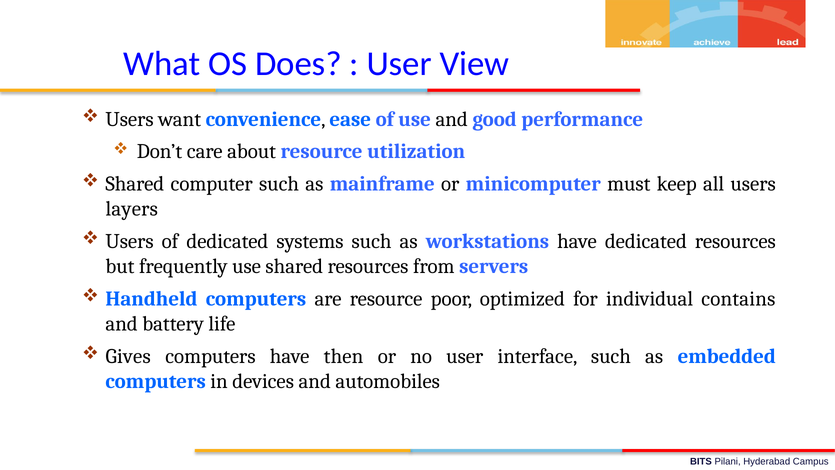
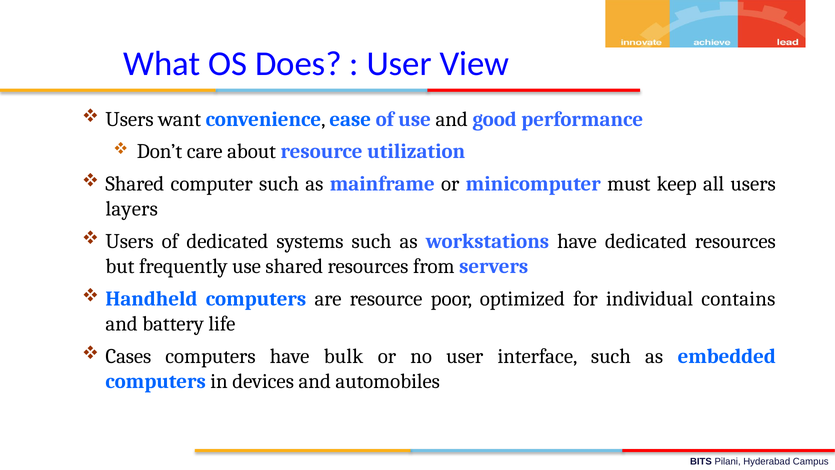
Gives: Gives -> Cases
then: then -> bulk
